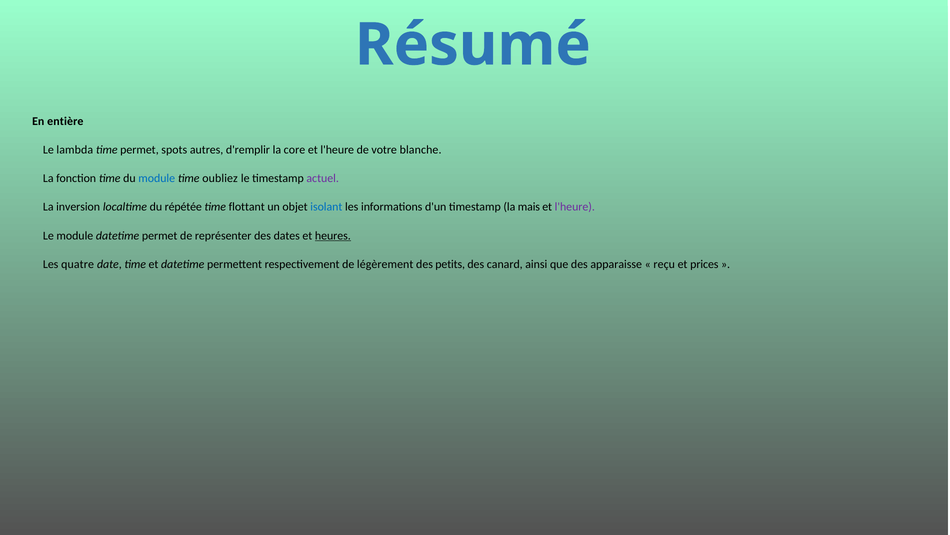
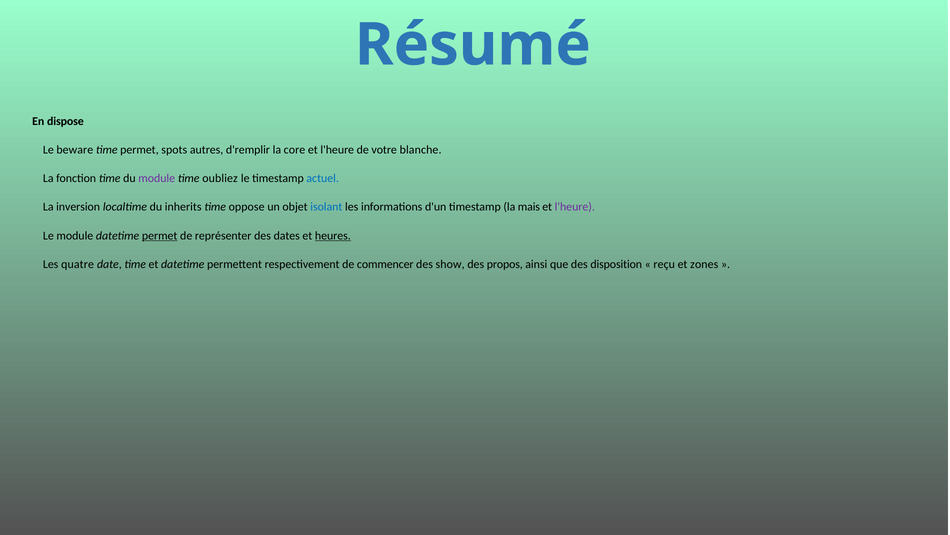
entière: entière -> dispose
lambda: lambda -> beware
module at (157, 178) colour: blue -> purple
actuel colour: purple -> blue
répétée: répétée -> inherits
flottant: flottant -> oppose
permet at (160, 235) underline: none -> present
légèrement: légèrement -> commencer
petits: petits -> show
canard: canard -> propos
apparaisse: apparaisse -> disposition
prices: prices -> zones
